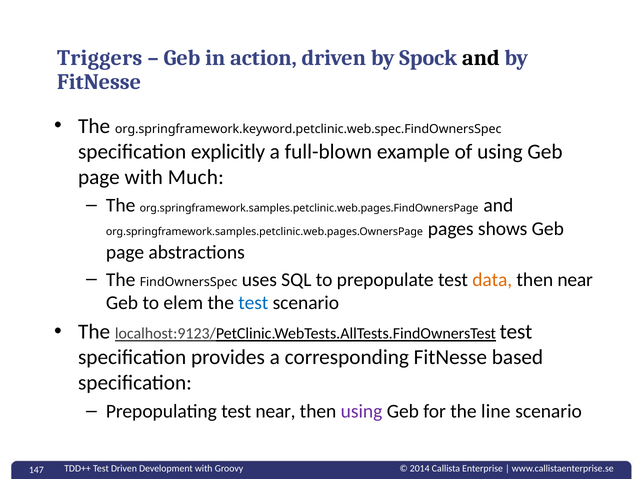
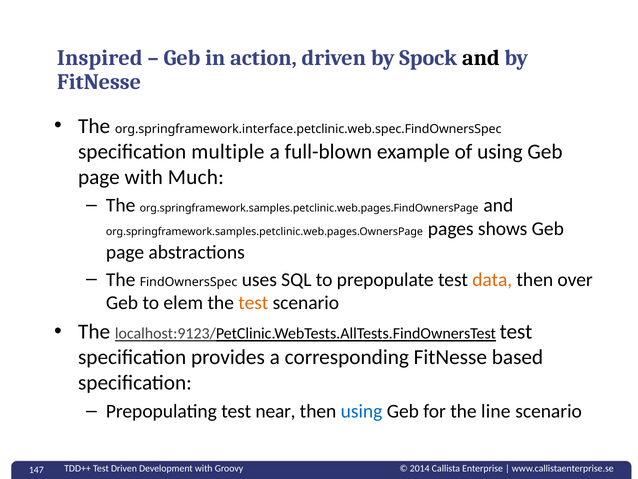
Triggers: Triggers -> Inspired
org.springframework.keyword.petclinic.web.spec.FindOwnersSpec: org.springframework.keyword.petclinic.web.spec.FindOwnersSpec -> org.springframework.interface.petclinic.web.spec.FindOwnersSpec
explicitly: explicitly -> multiple
then near: near -> over
test at (253, 303) colour: blue -> orange
using at (362, 411) colour: purple -> blue
